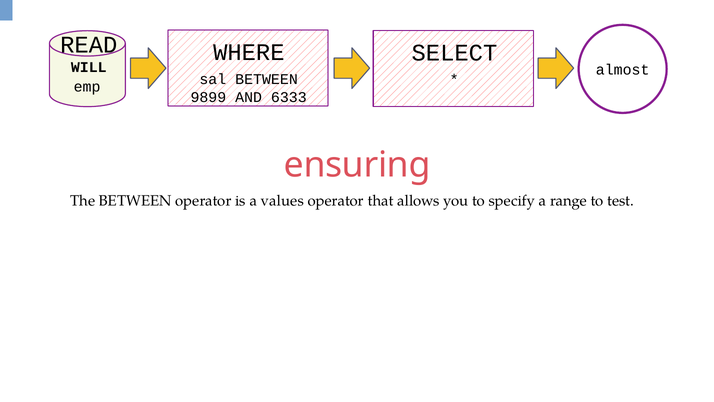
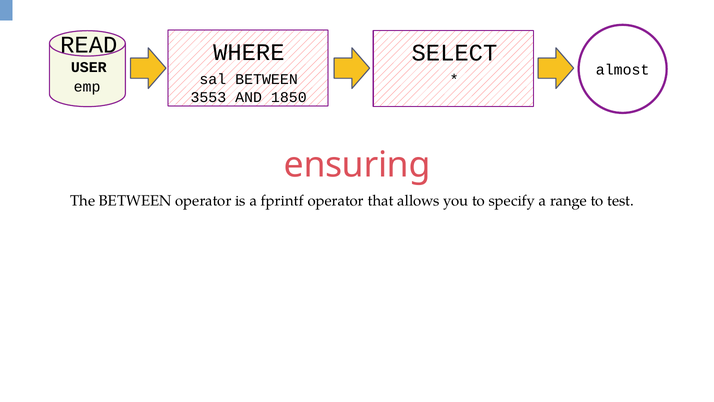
WILL: WILL -> USER
9899: 9899 -> 3553
6333: 6333 -> 1850
values: values -> fprintf
